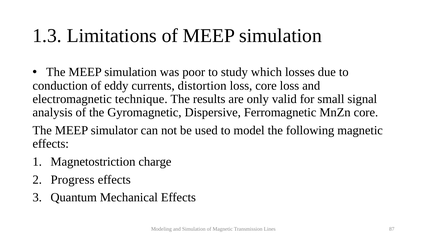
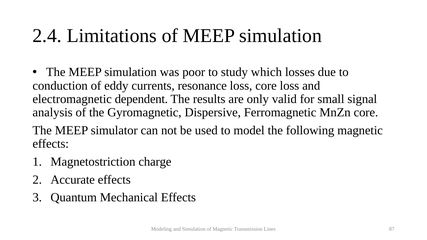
1.3: 1.3 -> 2.4
distortion: distortion -> resonance
technique: technique -> dependent
Progress: Progress -> Accurate
